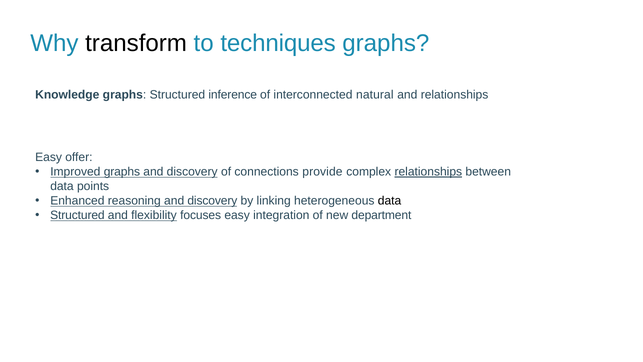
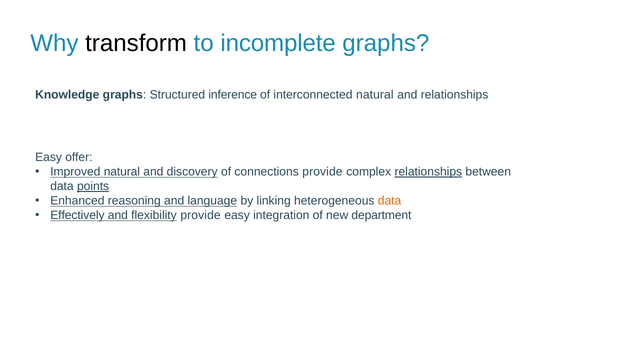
techniques: techniques -> incomplete
Improved graphs: graphs -> natural
points underline: none -> present
reasoning and discovery: discovery -> language
data at (390, 201) colour: black -> orange
Structured at (77, 215): Structured -> Effectively
flexibility focuses: focuses -> provide
